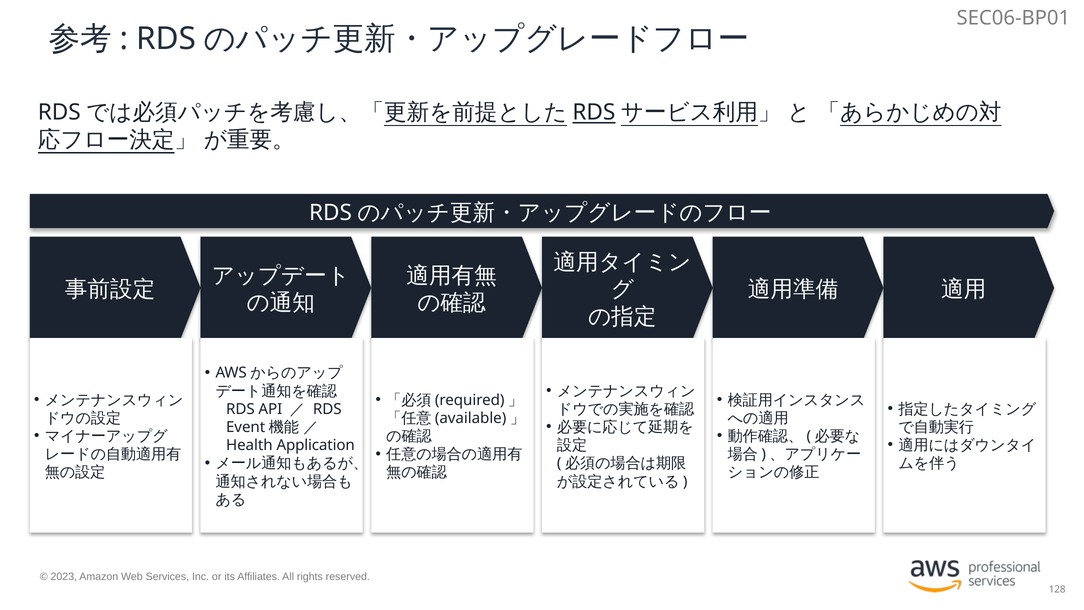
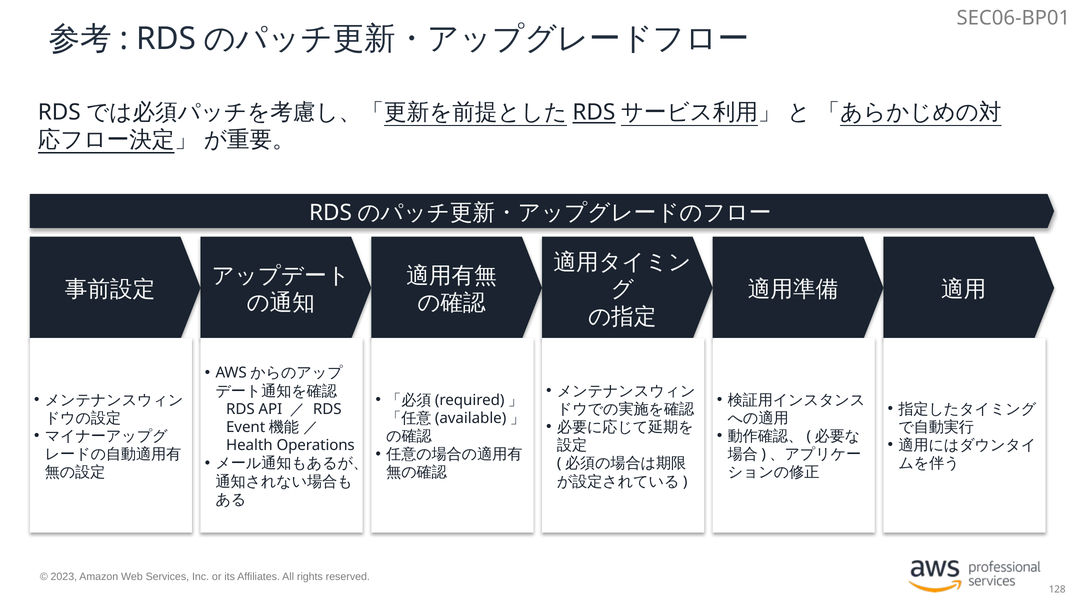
Application: Application -> Operations
